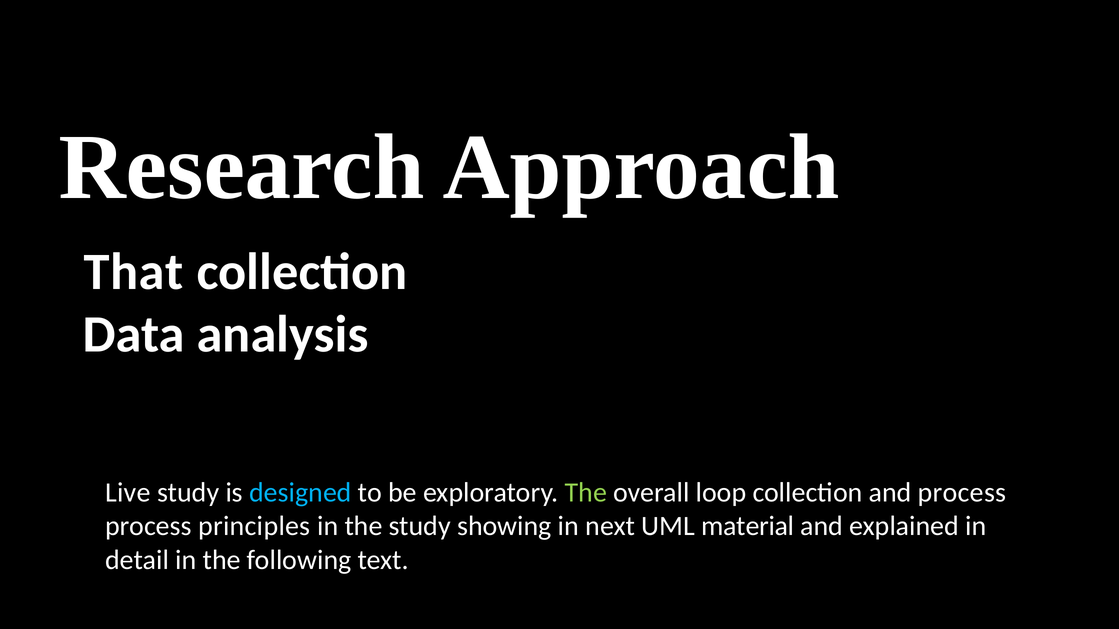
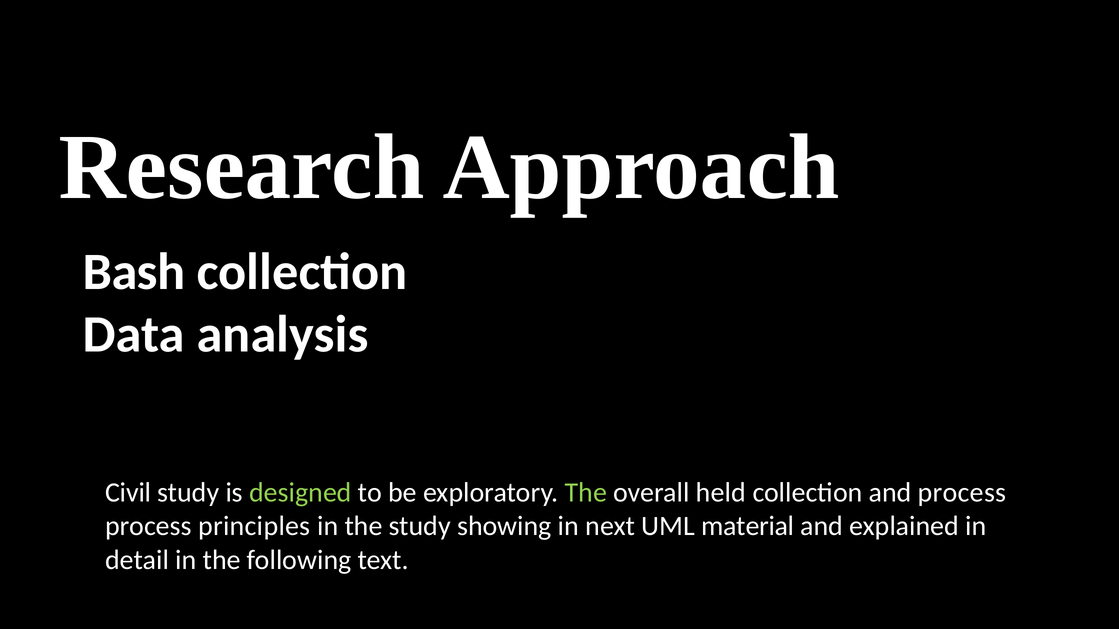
That: That -> Bash
Live: Live -> Civil
designed colour: light blue -> light green
loop: loop -> held
